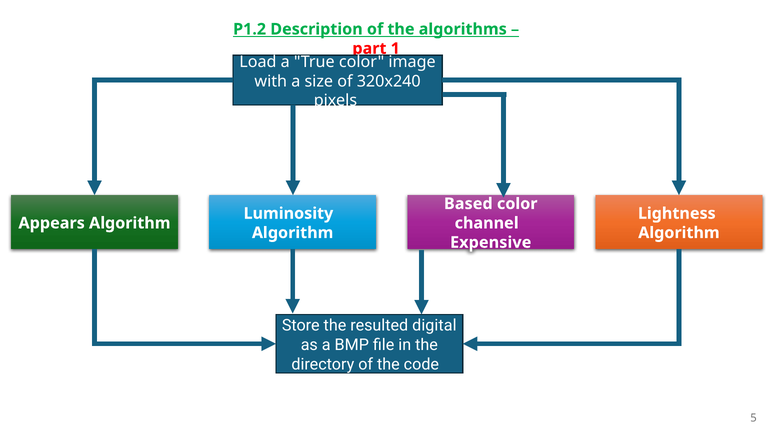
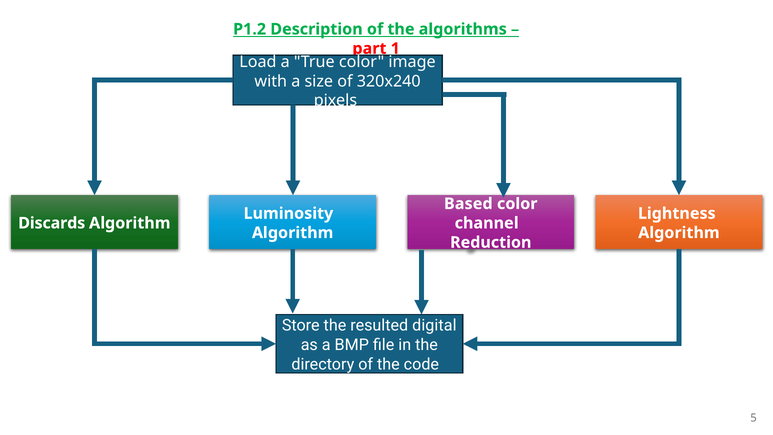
Appears: Appears -> Discards
Expensive: Expensive -> Reduction
